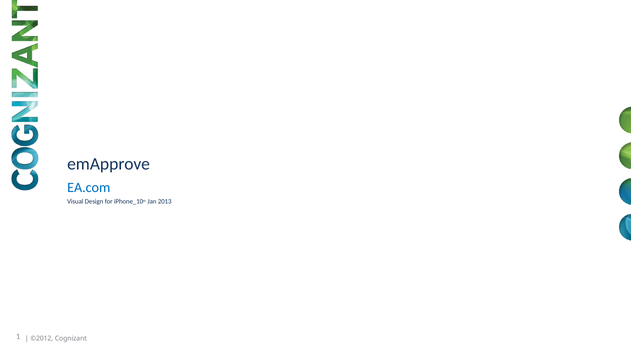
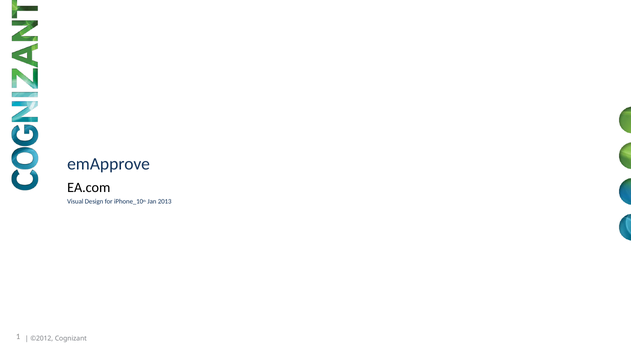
EA.com colour: blue -> black
